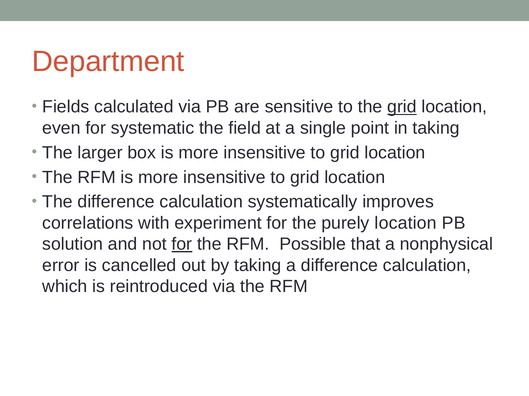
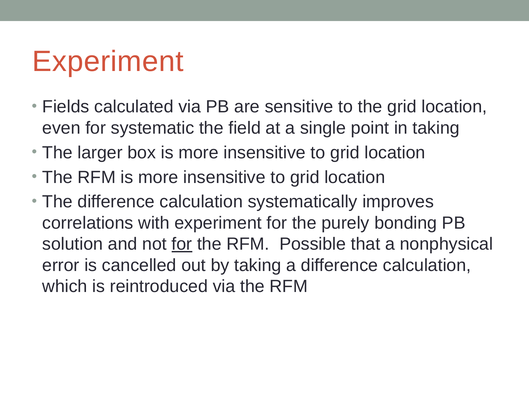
Department at (108, 62): Department -> Experiment
grid at (402, 107) underline: present -> none
purely location: location -> bonding
